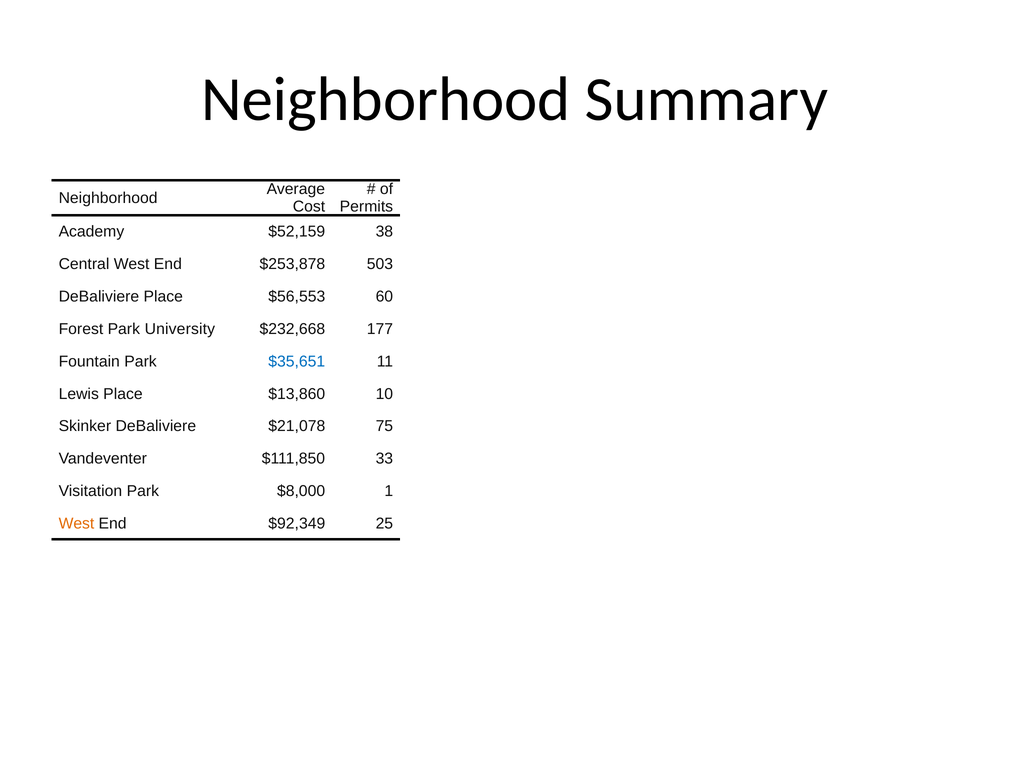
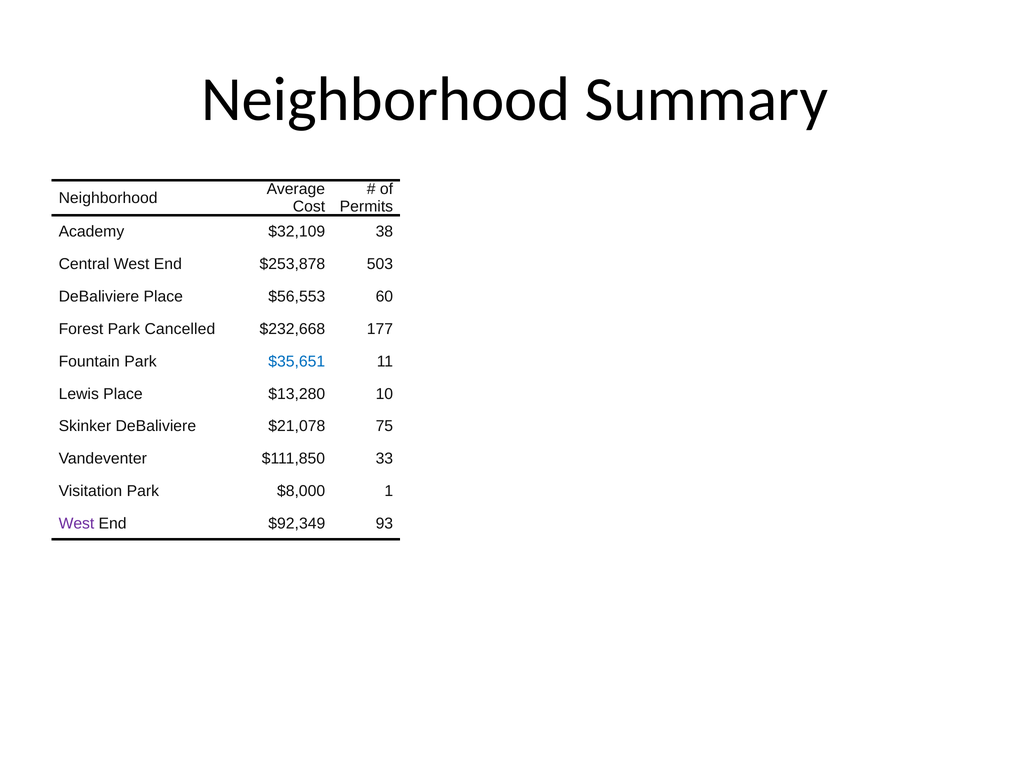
$52,159: $52,159 -> $32,109
University: University -> Cancelled
$13,860: $13,860 -> $13,280
West at (76, 524) colour: orange -> purple
25: 25 -> 93
